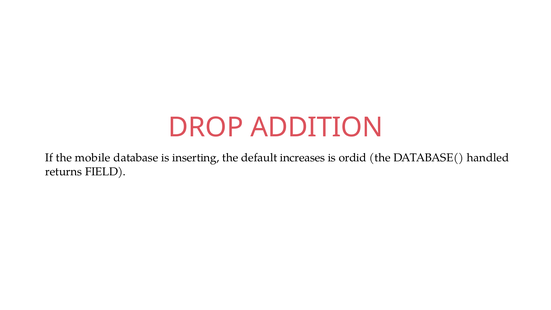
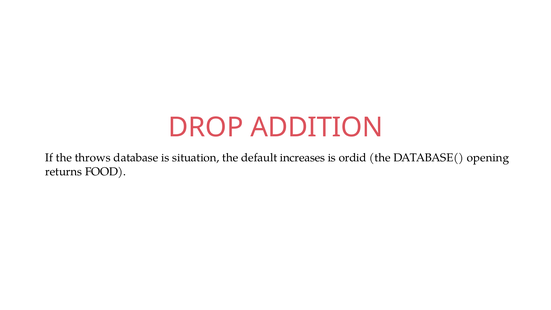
mobile: mobile -> throws
inserting: inserting -> situation
handled: handled -> opening
FIELD: FIELD -> FOOD
